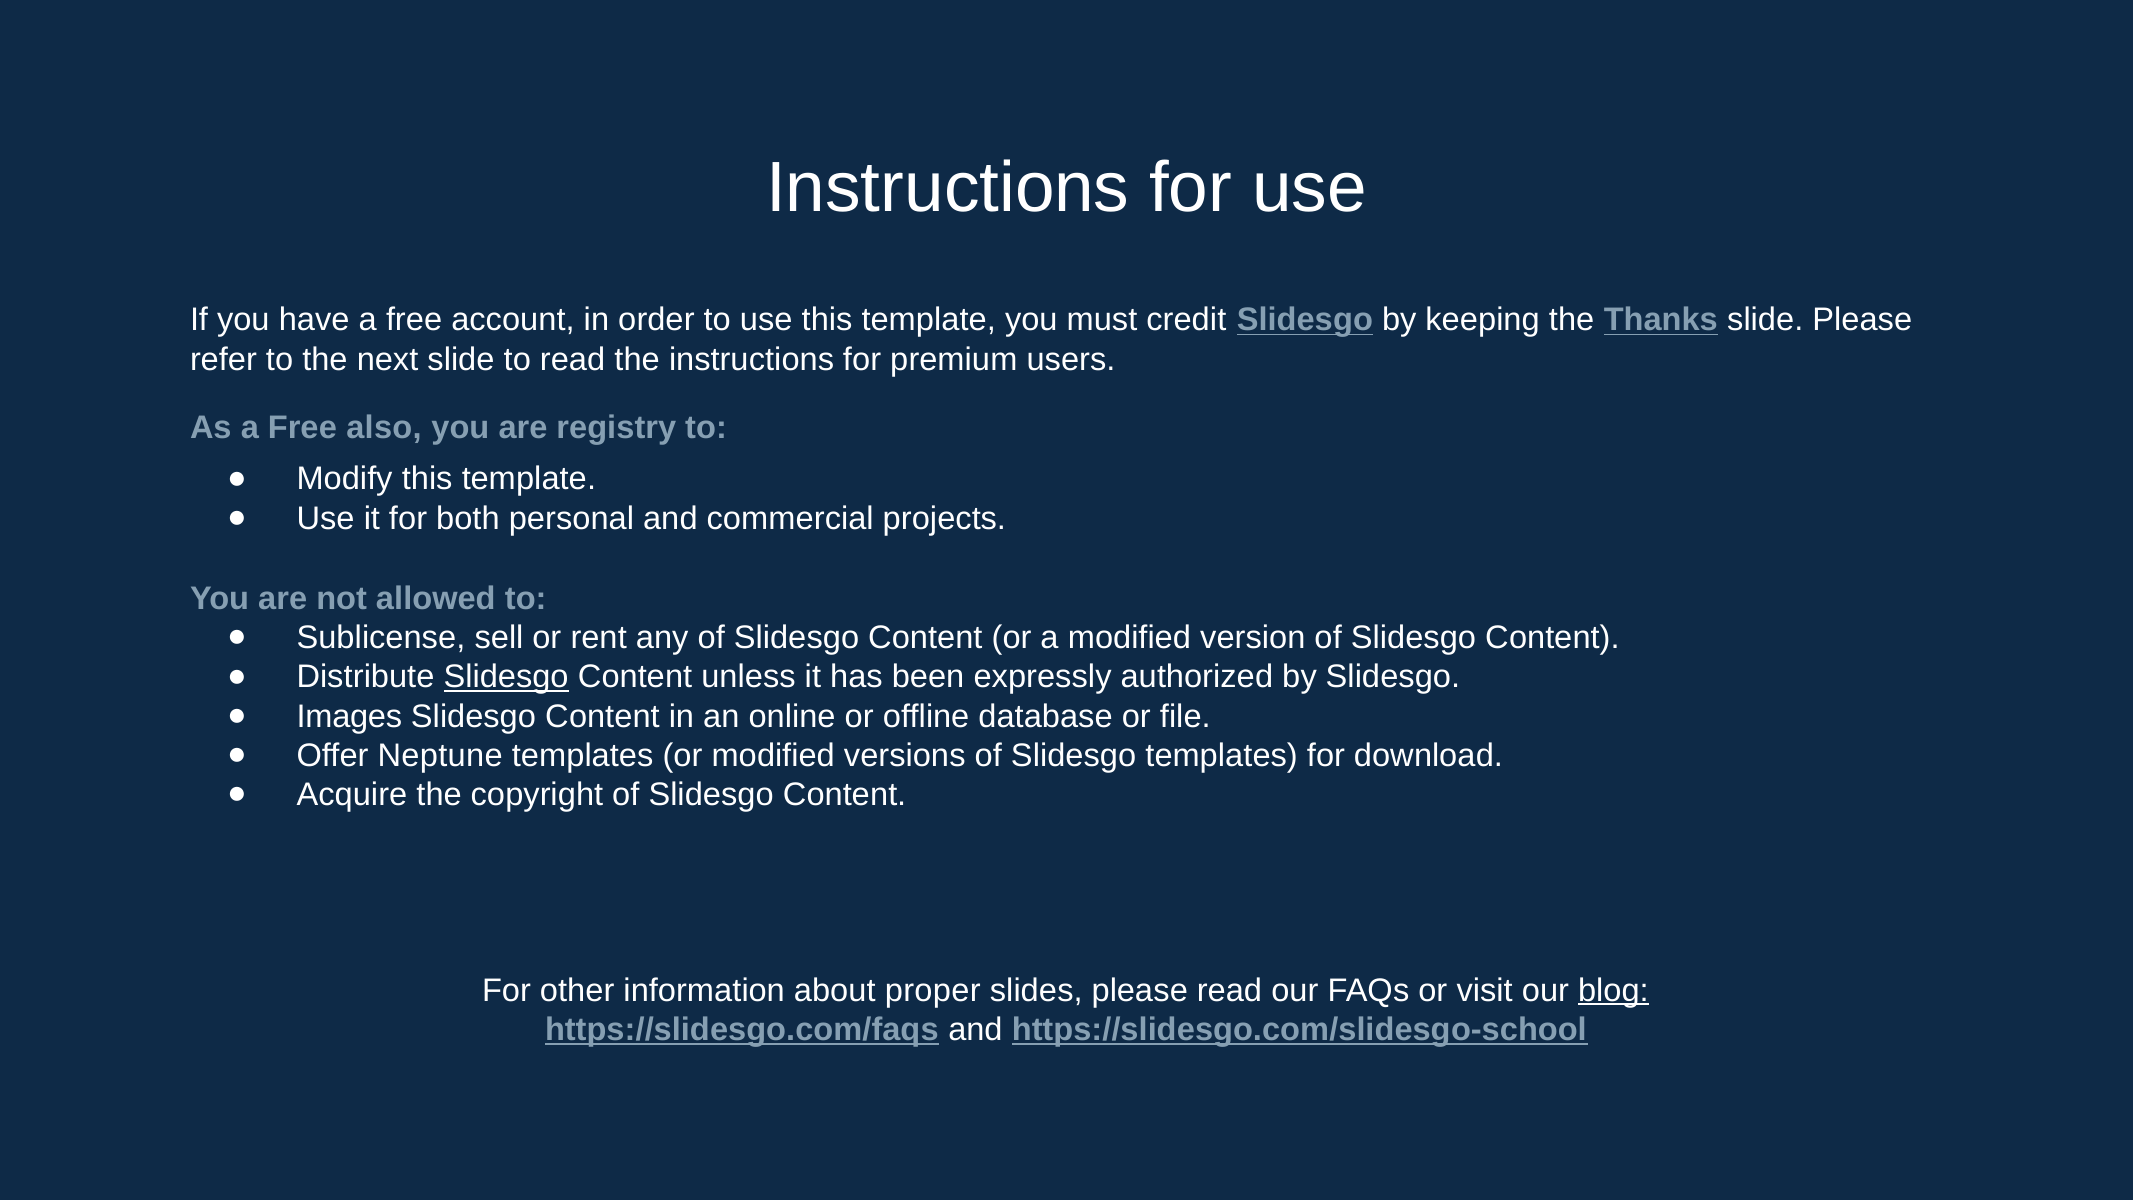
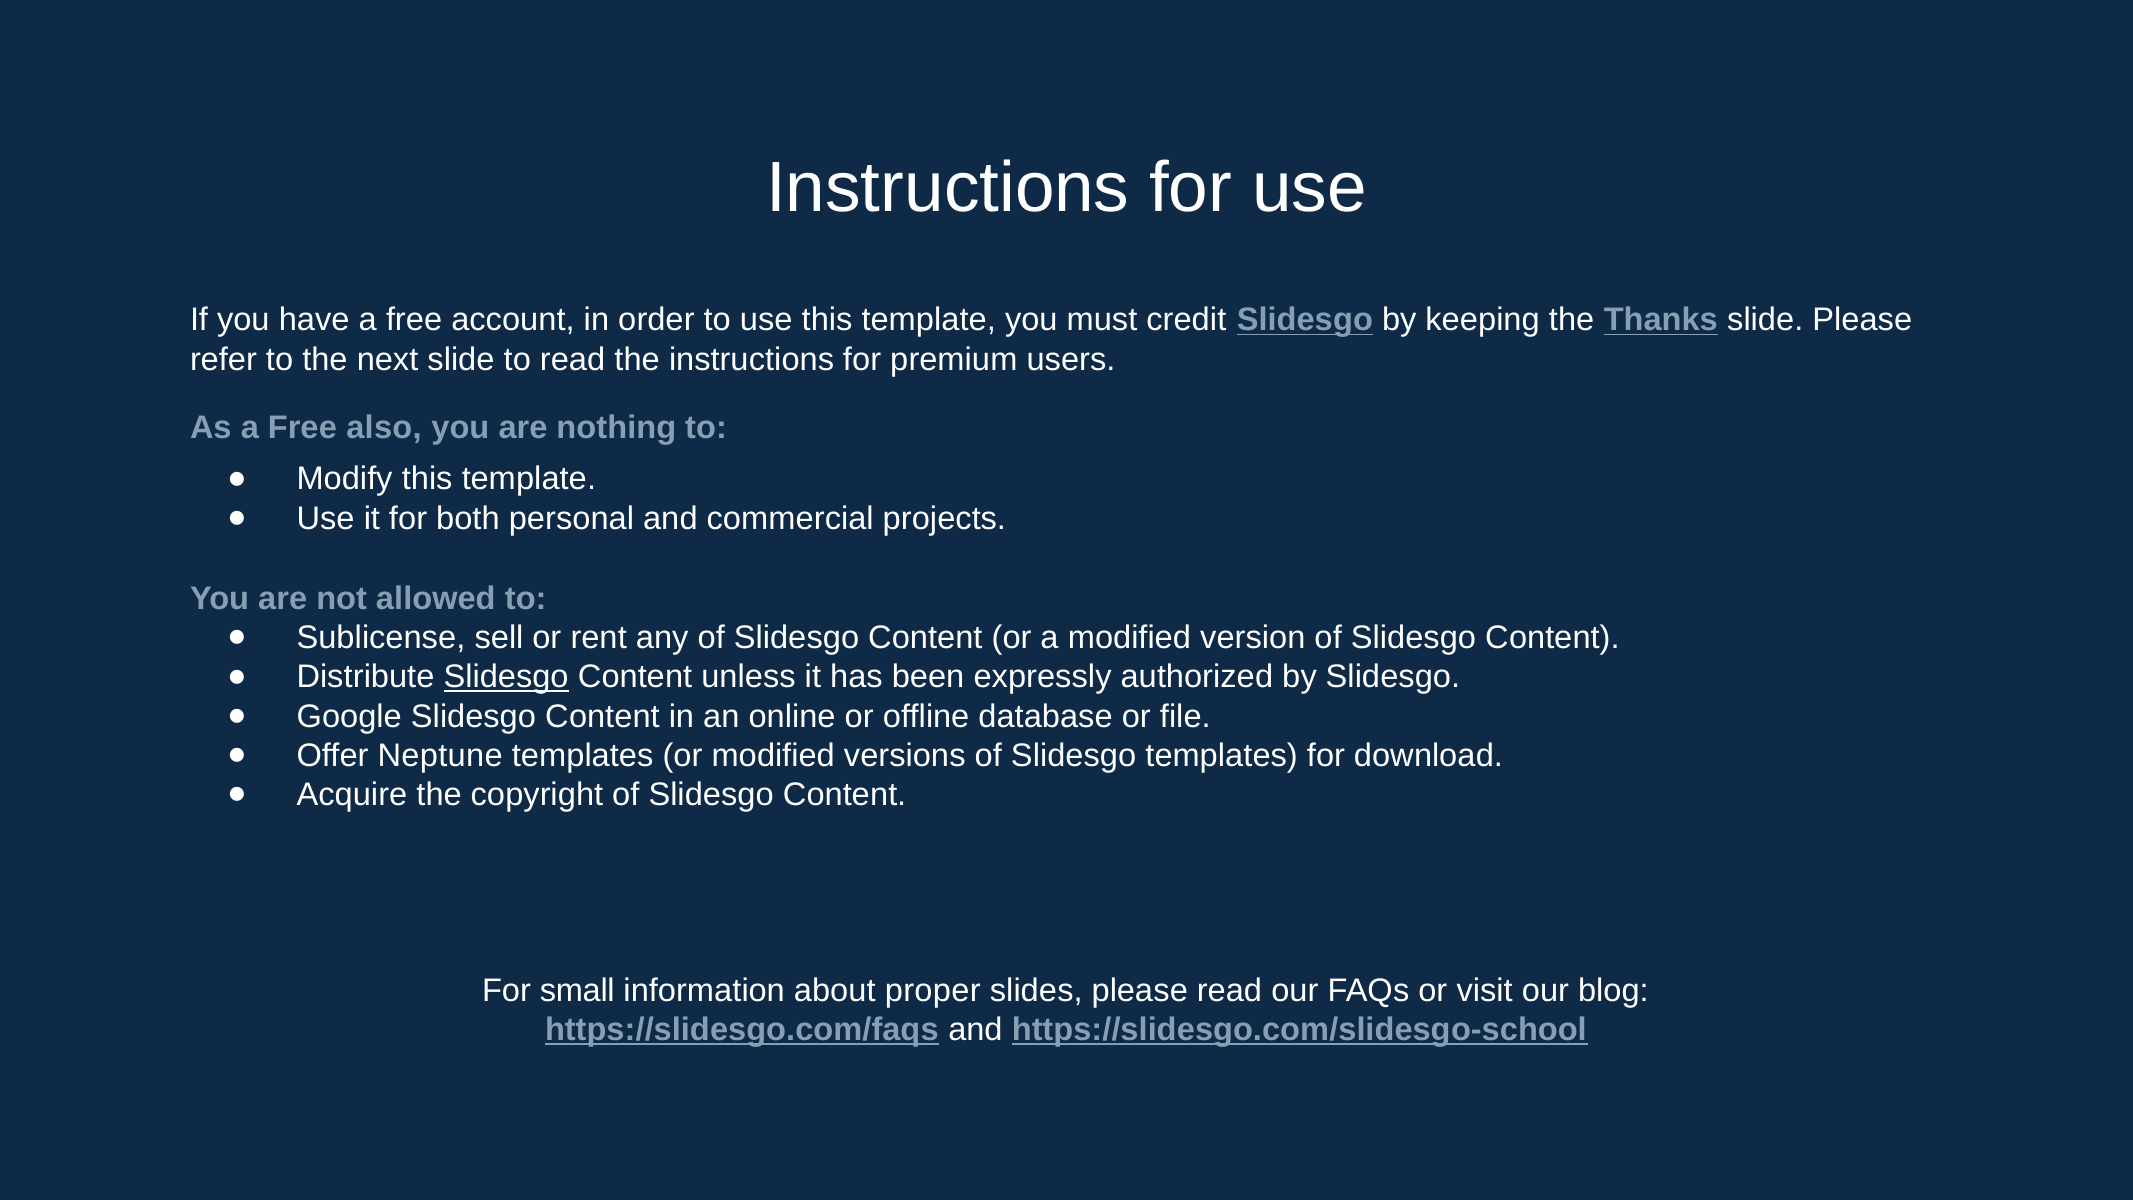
registry: registry -> nothing
Images: Images -> Google
other: other -> small
blog underline: present -> none
